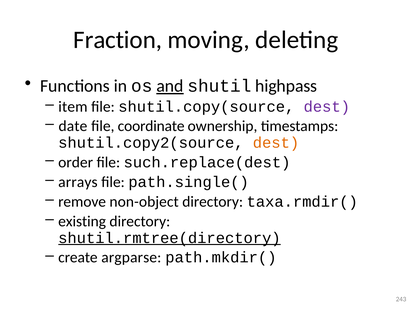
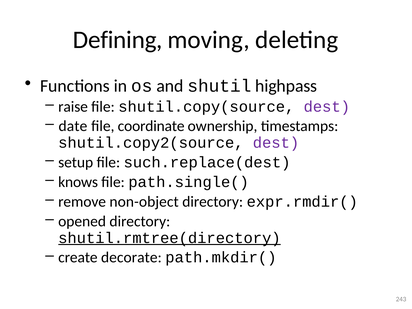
Fraction: Fraction -> Defining
and underline: present -> none
item: item -> raise
dest at (276, 143) colour: orange -> purple
order: order -> setup
arrays: arrays -> knows
taxa.rmdir(: taxa.rmdir( -> expr.rmdir(
existing: existing -> opened
argparse: argparse -> decorate
